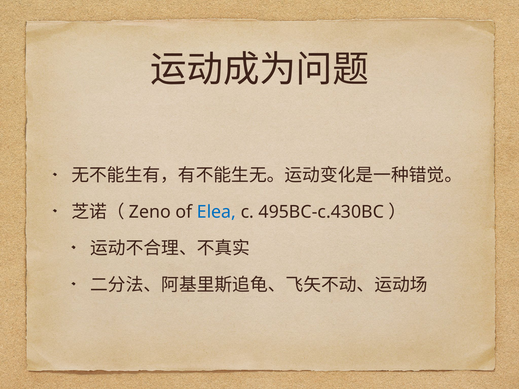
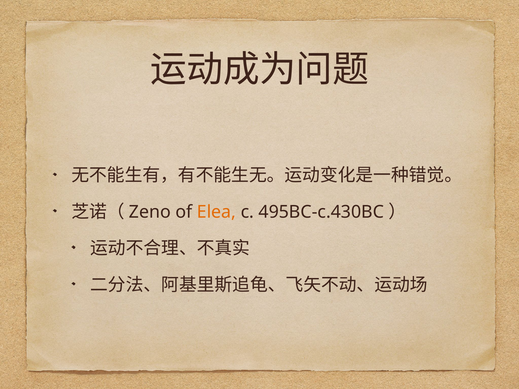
Elea colour: blue -> orange
